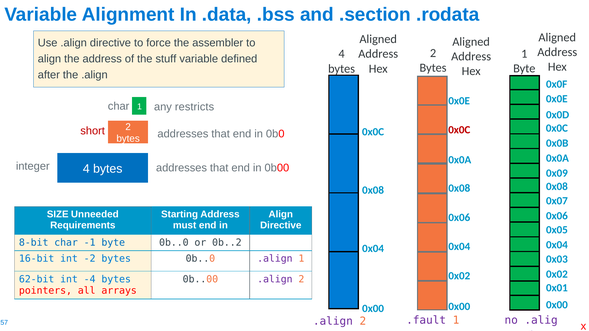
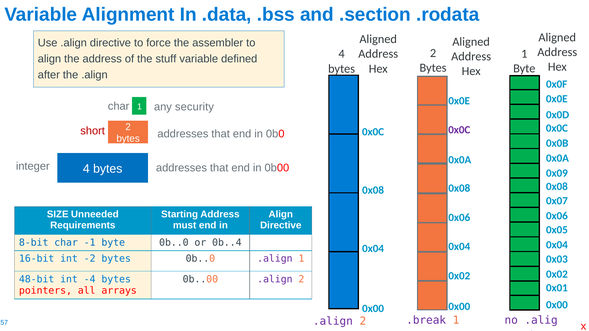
restricts: restricts -> security
0x0C at (459, 130) colour: red -> purple
0b..2: 0b..2 -> 0b..4
62-bit: 62-bit -> 48-bit
.fault: .fault -> .break
